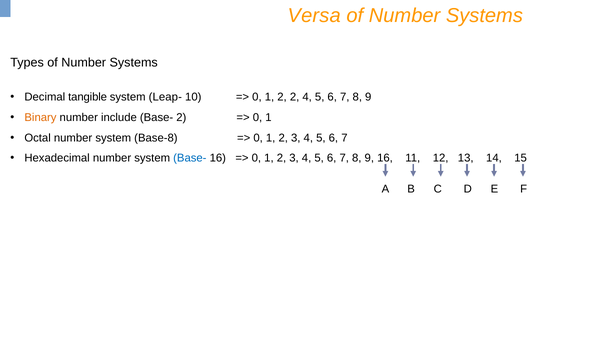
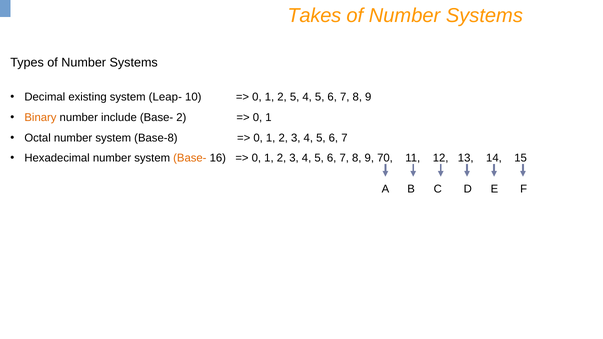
Versa: Versa -> Takes
tangible: tangible -> existing
2 2: 2 -> 5
Base- at (190, 158) colour: blue -> orange
9 16: 16 -> 70
